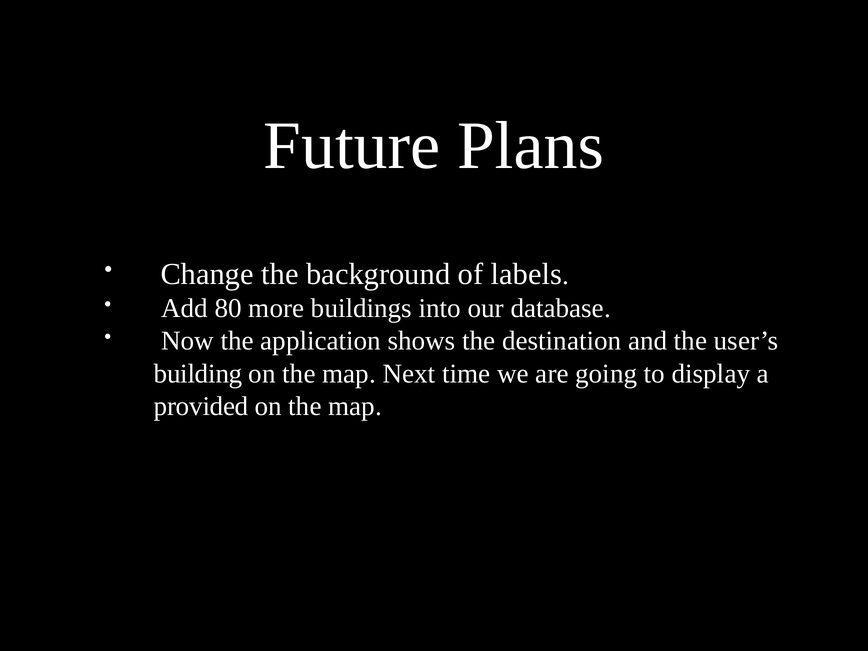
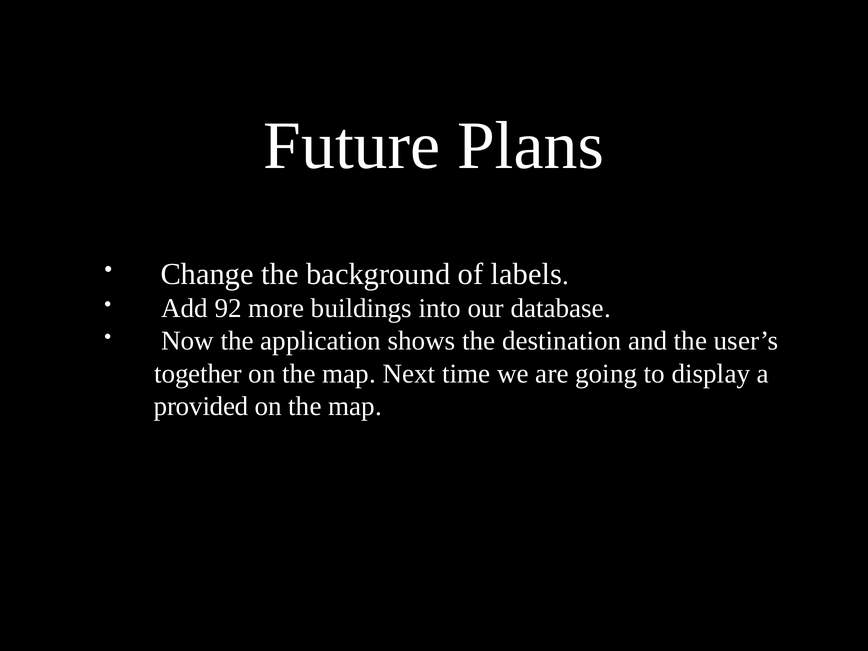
80: 80 -> 92
building: building -> together
